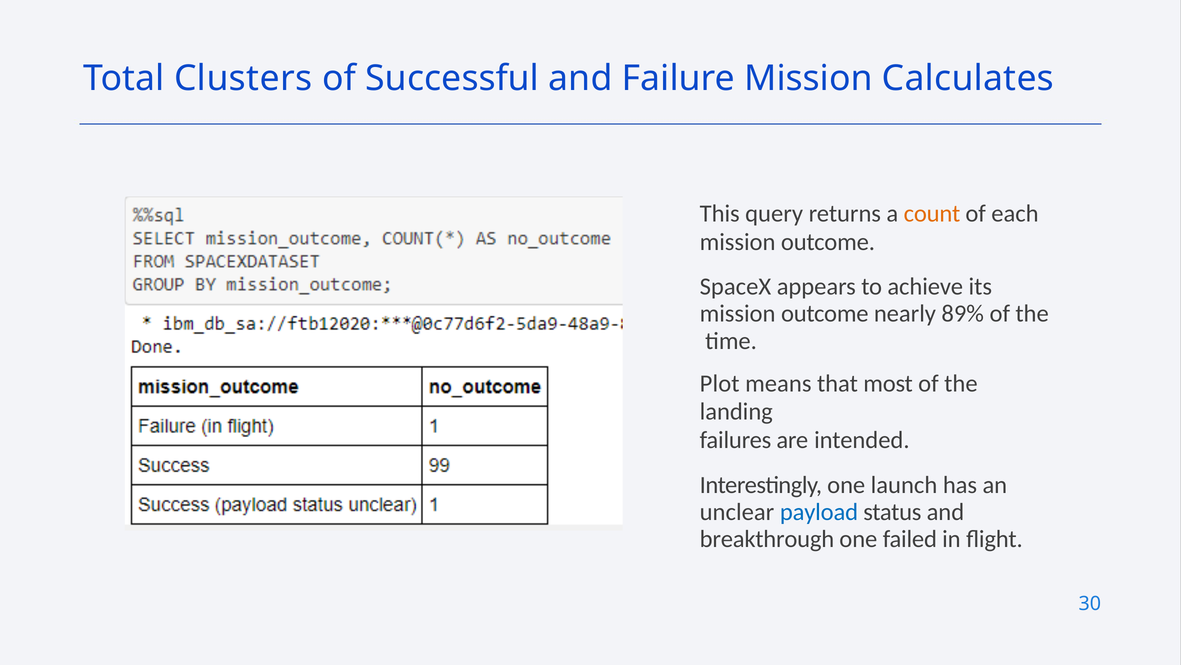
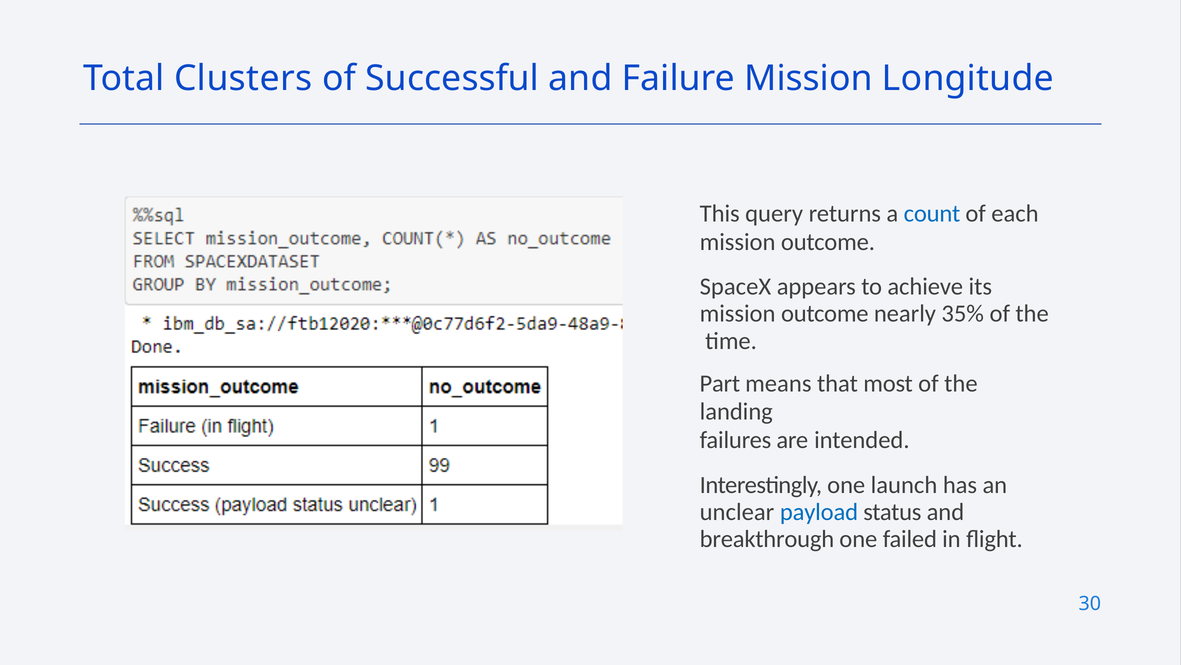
Calculates: Calculates -> Longitude
count colour: orange -> blue
89%: 89% -> 35%
Plot: Plot -> Part
